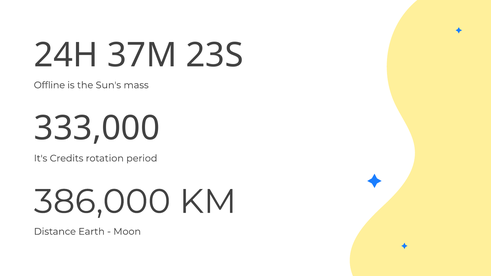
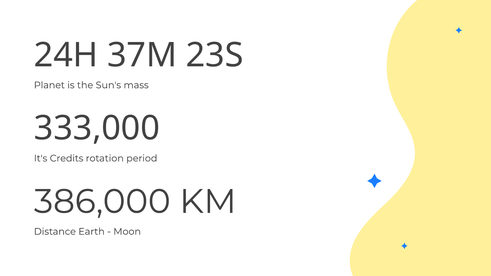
Offline: Offline -> Planet
